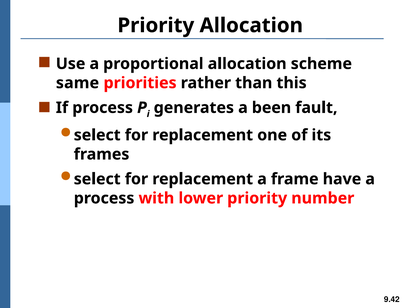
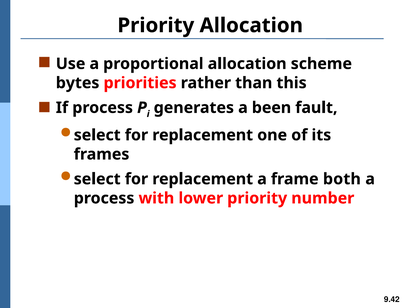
same: same -> bytes
have: have -> both
